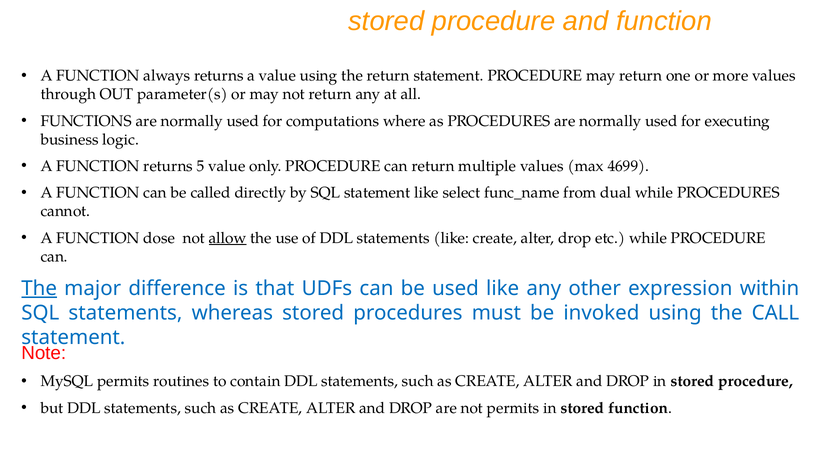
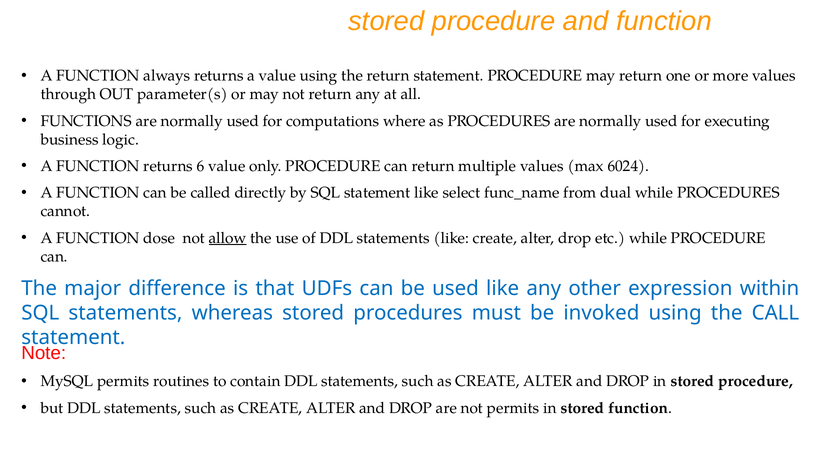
5: 5 -> 6
4699: 4699 -> 6024
The at (39, 288) underline: present -> none
